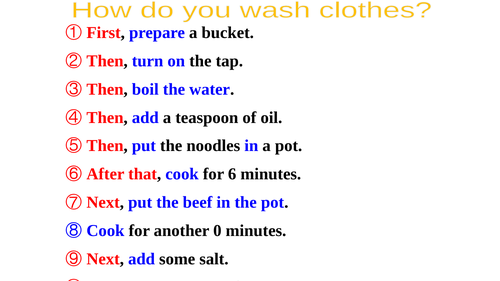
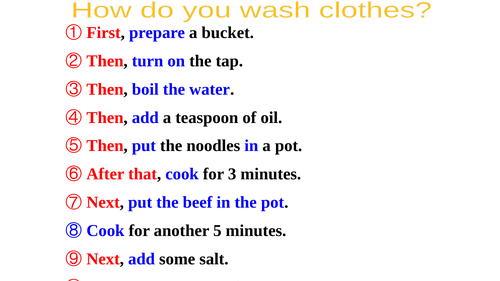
6: 6 -> 3
0: 0 -> 5
